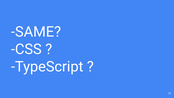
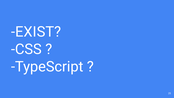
SAME: SAME -> EXIST
